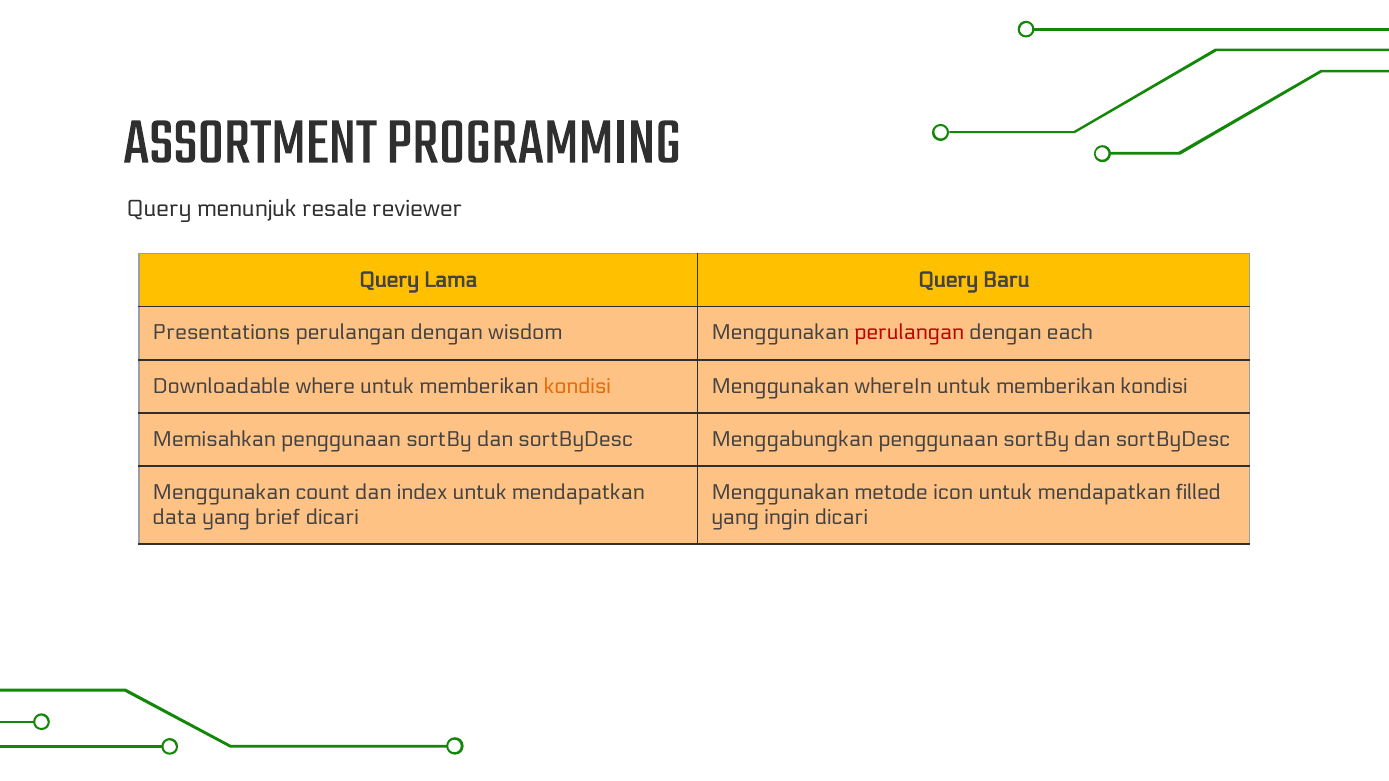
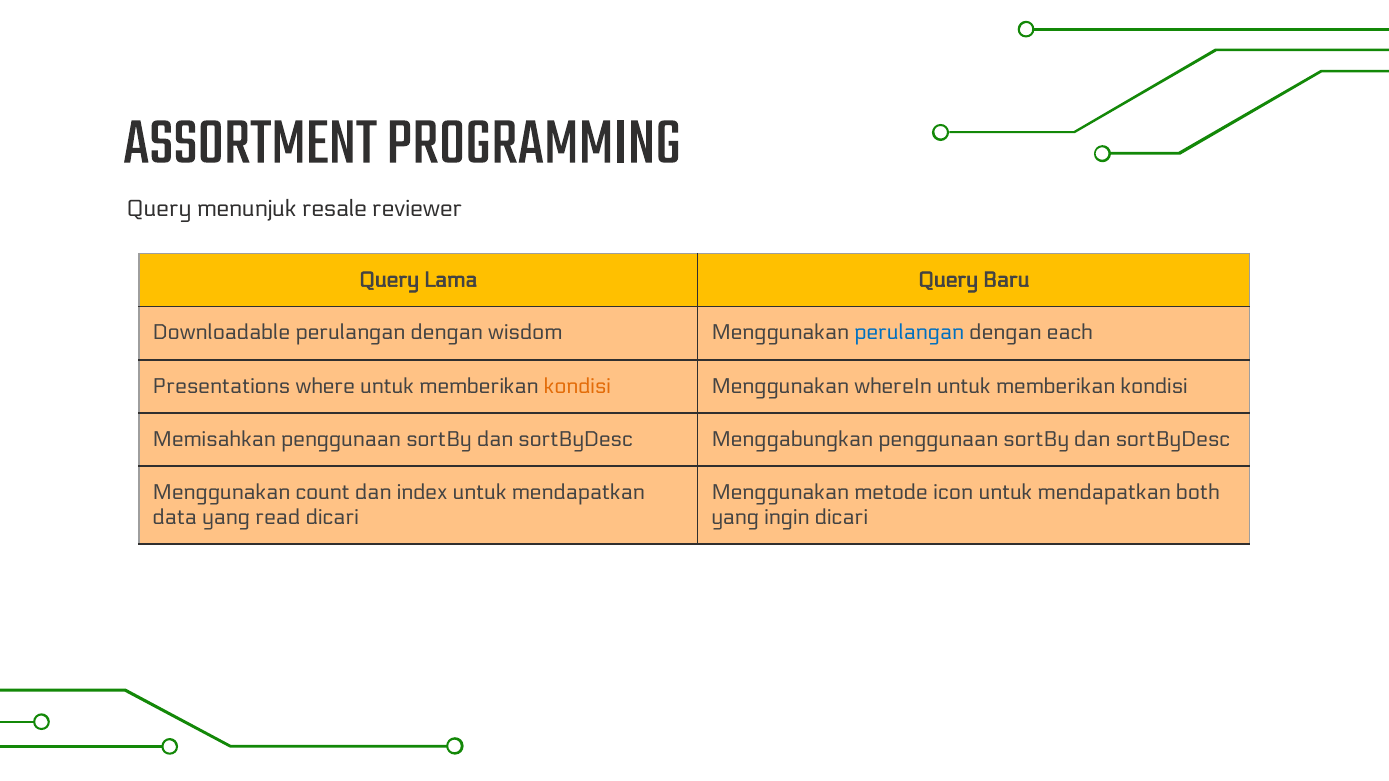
Presentations: Presentations -> Downloadable
perulangan at (909, 333) colour: red -> blue
Downloadable: Downloadable -> Presentations
filled: filled -> both
brief: brief -> read
